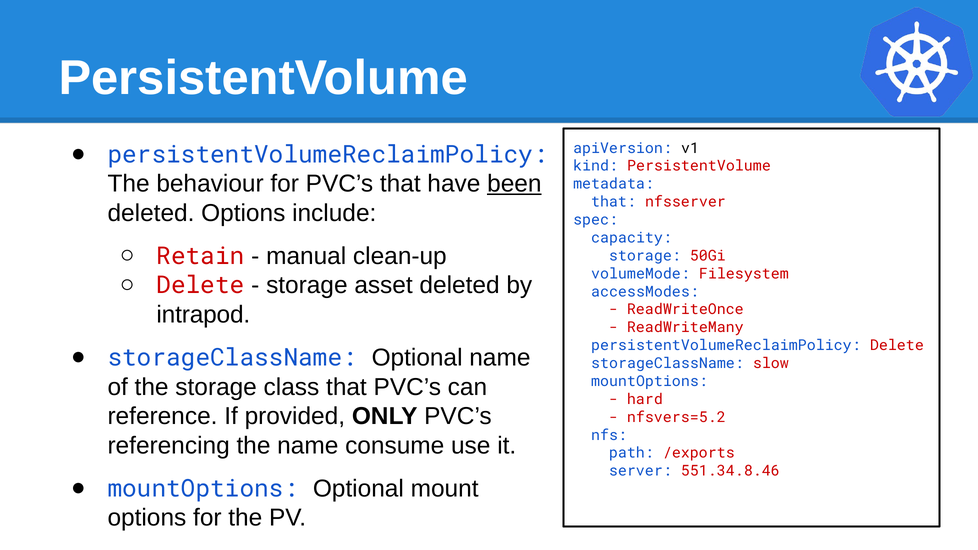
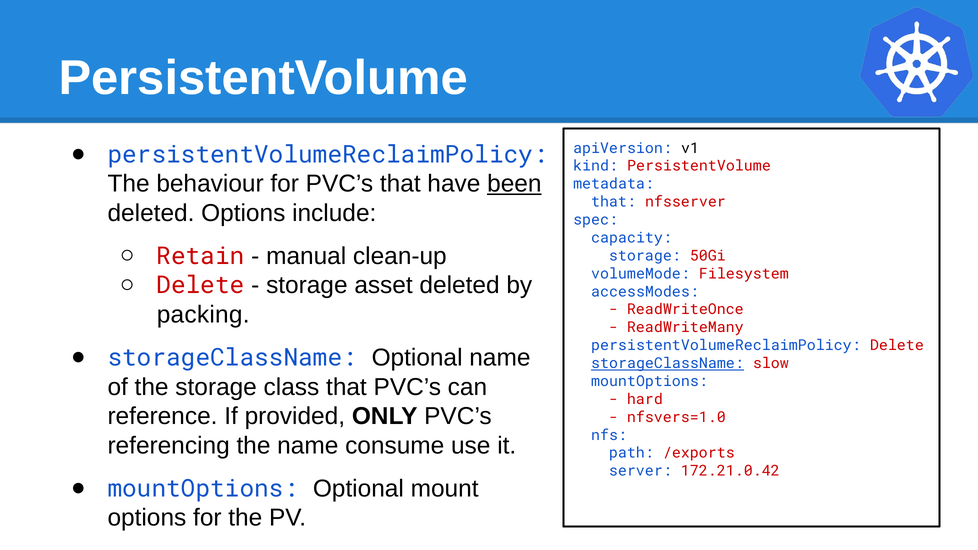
intrapod: intrapod -> packing
storageClassName at (667, 363) underline: none -> present
nfsvers=5.2: nfsvers=5.2 -> nfsvers=1.0
551.34.8.46: 551.34.8.46 -> 172.21.0.42
